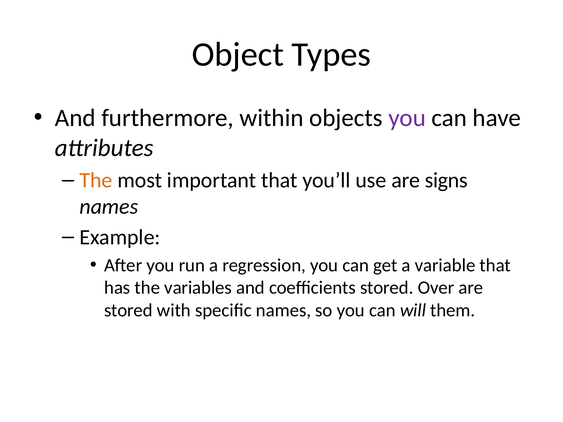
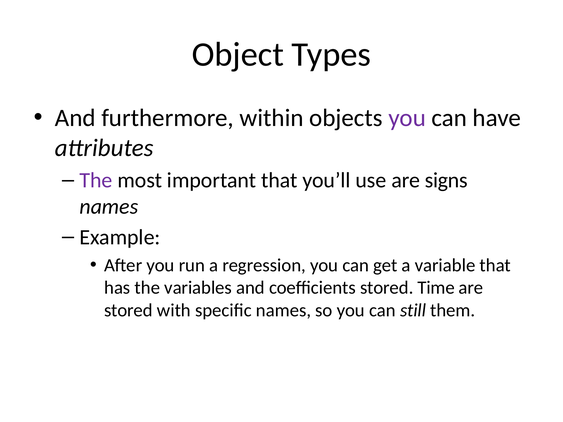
The at (96, 180) colour: orange -> purple
Over: Over -> Time
will: will -> still
